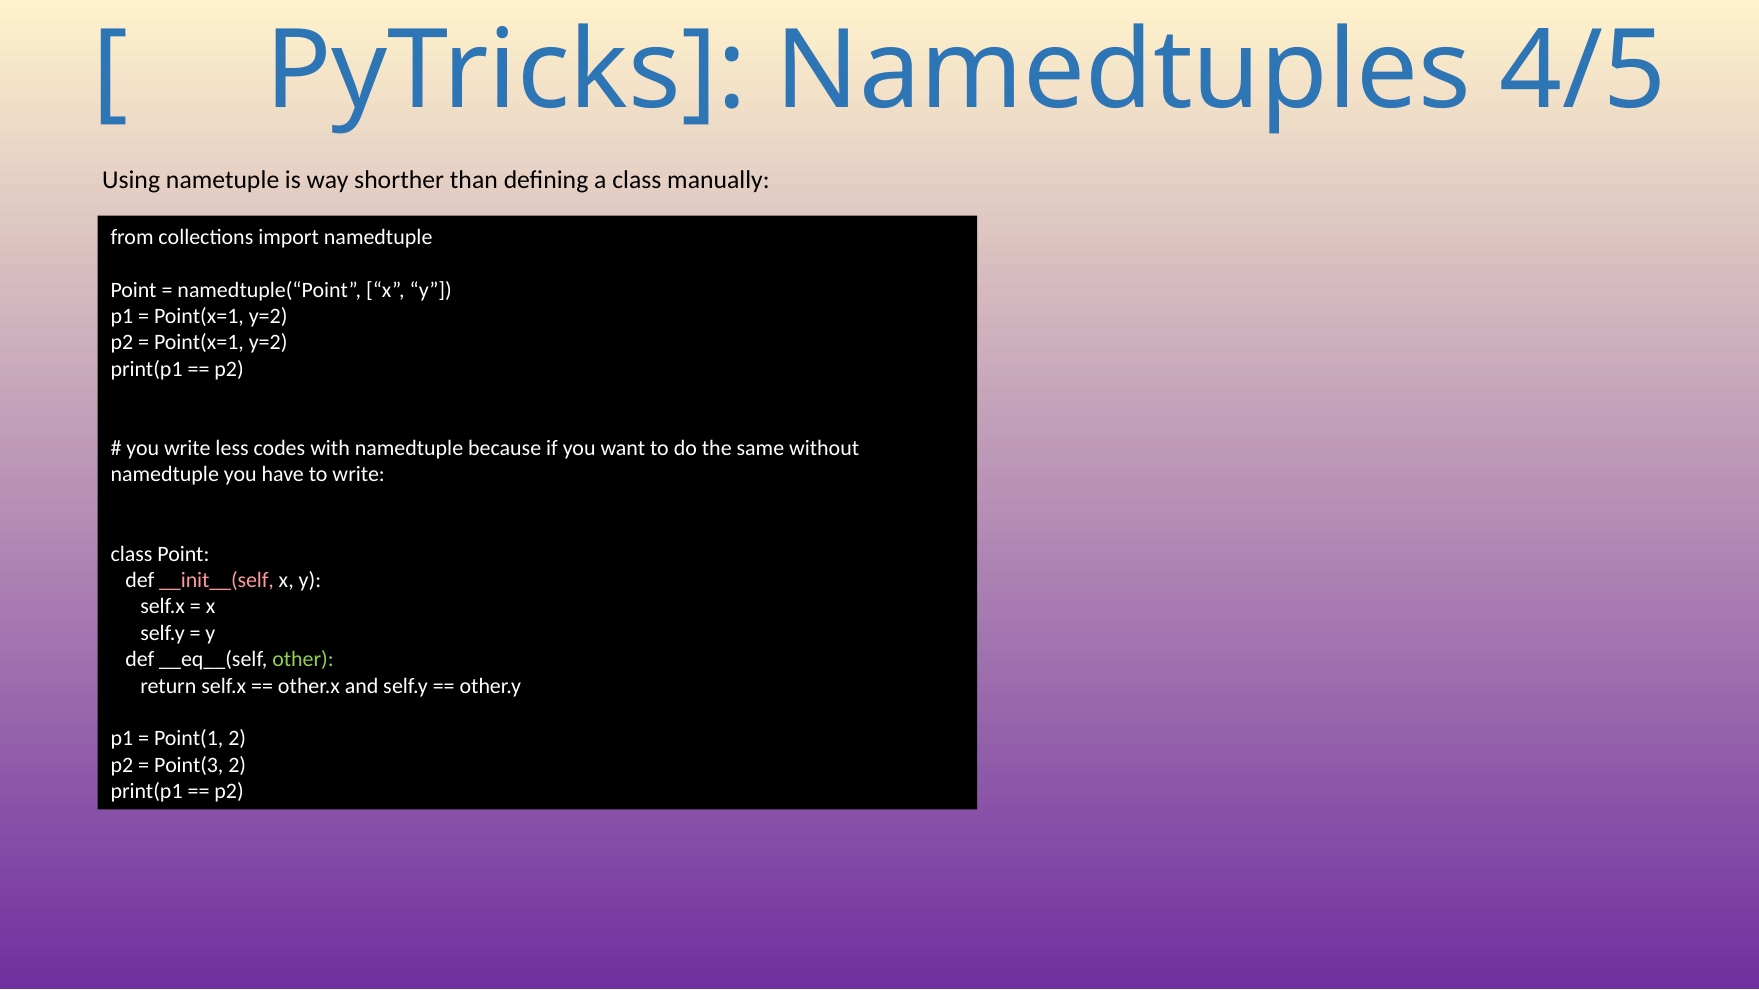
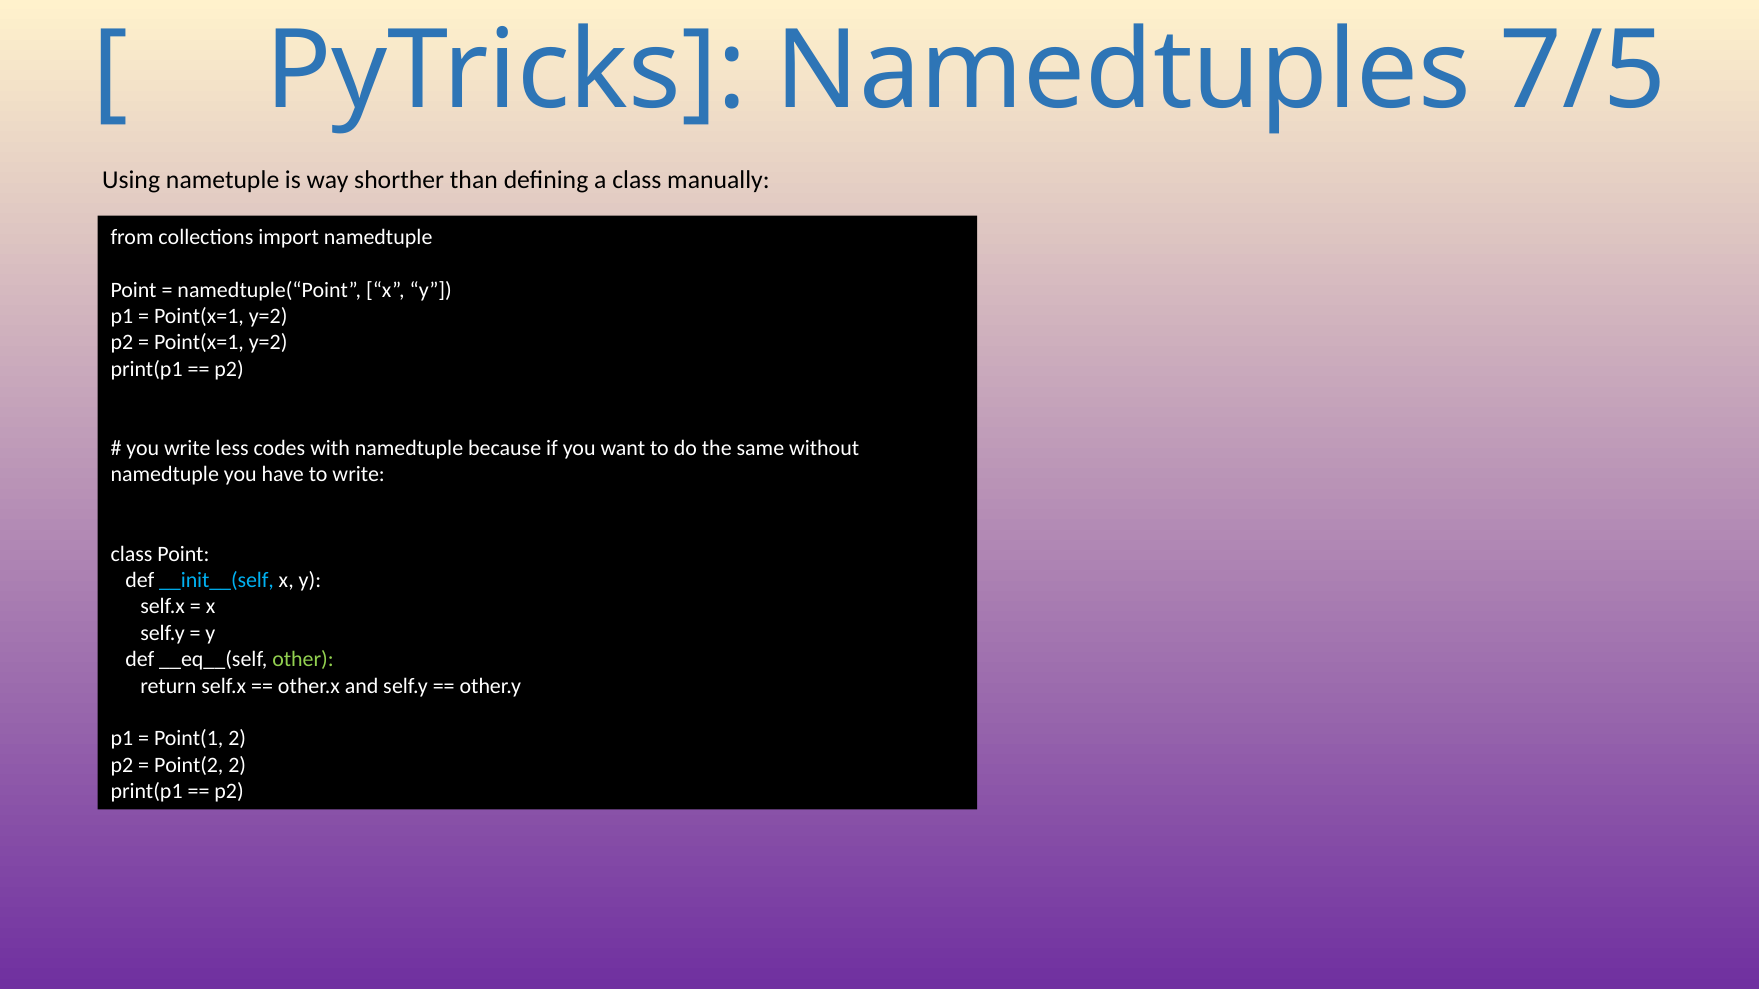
4/5: 4/5 -> 7/5
__init__(self colour: pink -> light blue
Point(3: Point(3 -> Point(2
